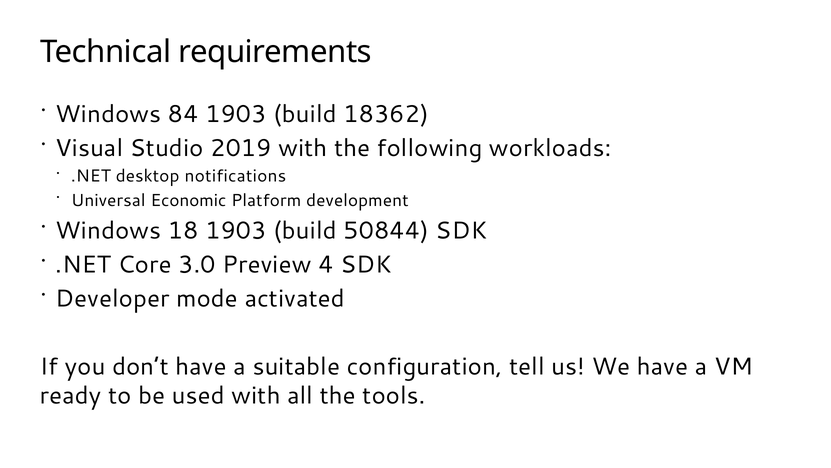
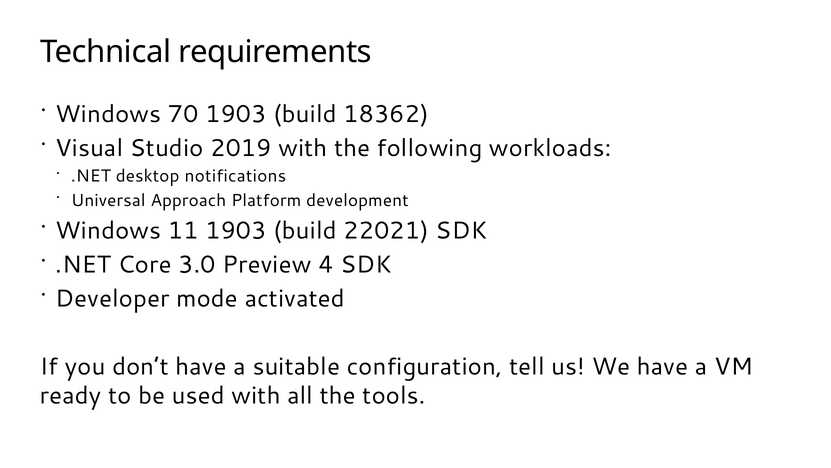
84: 84 -> 70
Economic: Economic -> Approach
18: 18 -> 11
50844: 50844 -> 22021
